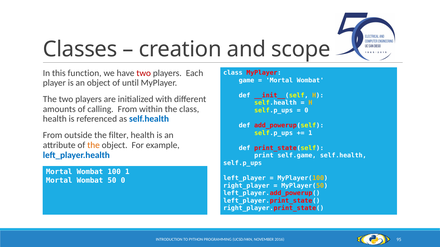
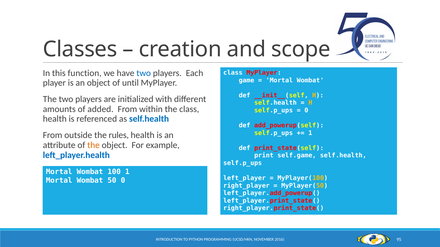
two at (144, 73) colour: red -> blue
calling: calling -> added
filter: filter -> rules
